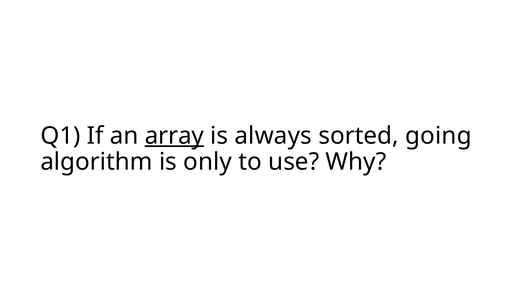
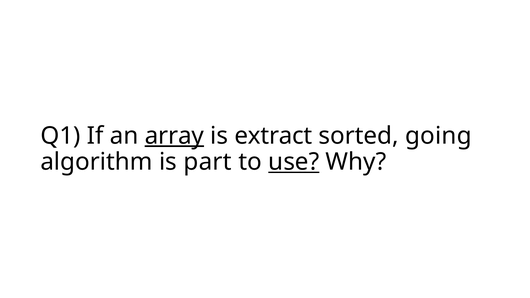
always: always -> extract
only: only -> part
use underline: none -> present
